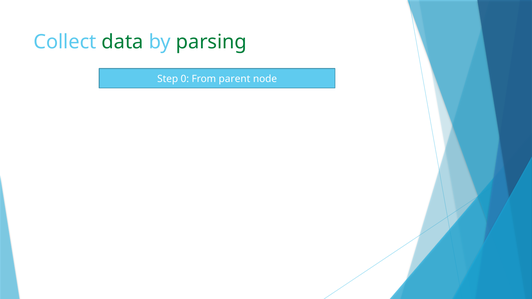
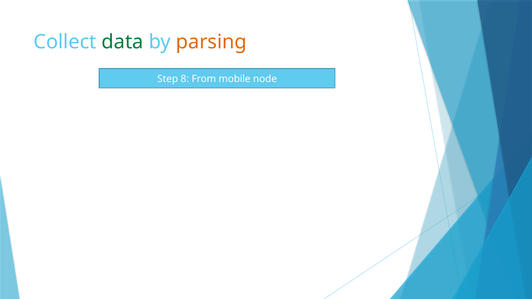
parsing colour: green -> orange
0: 0 -> 8
parent: parent -> mobile
